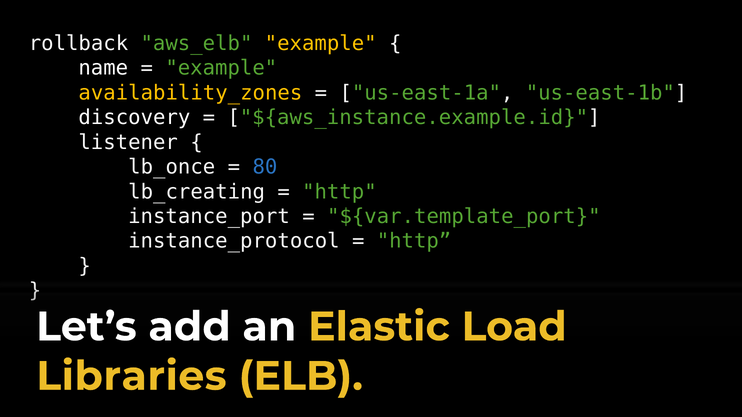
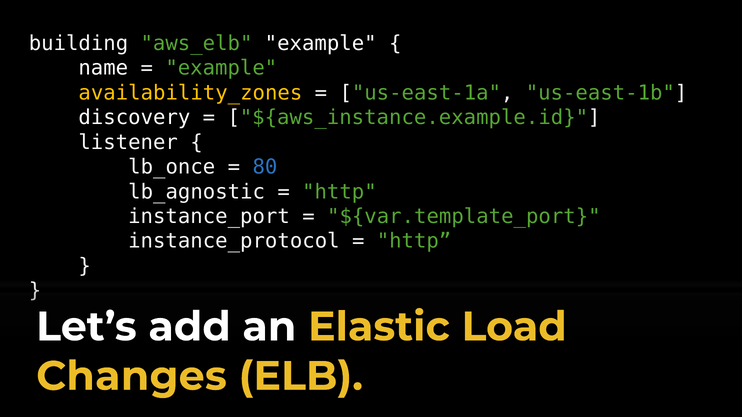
rollback: rollback -> building
example at (321, 43) colour: yellow -> white
lb_creating: lb_creating -> lb_agnostic
Libraries: Libraries -> Changes
